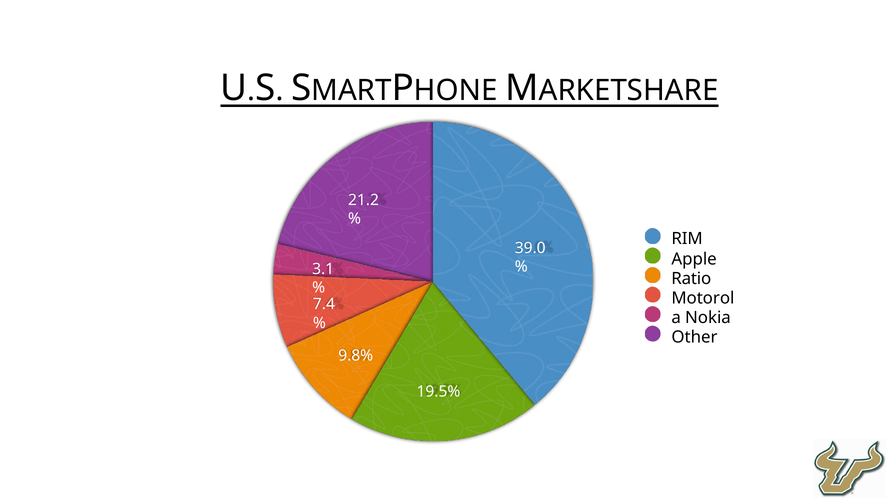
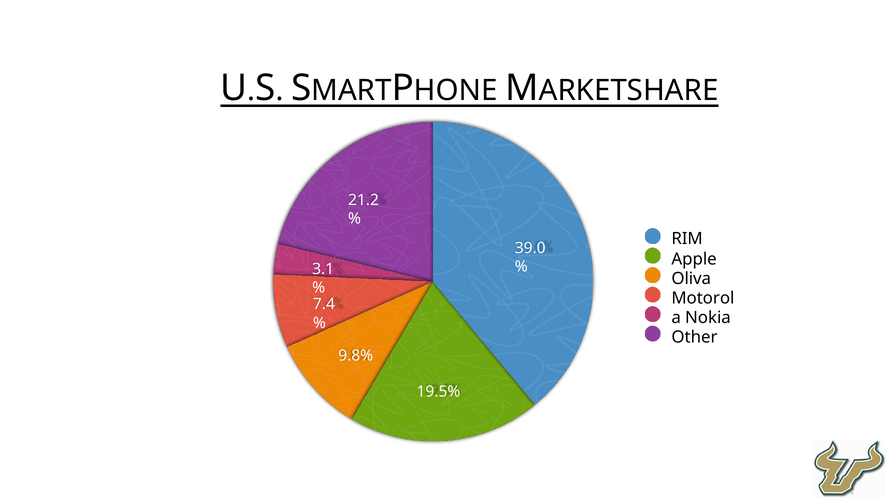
Ratio: Ratio -> Oliva
